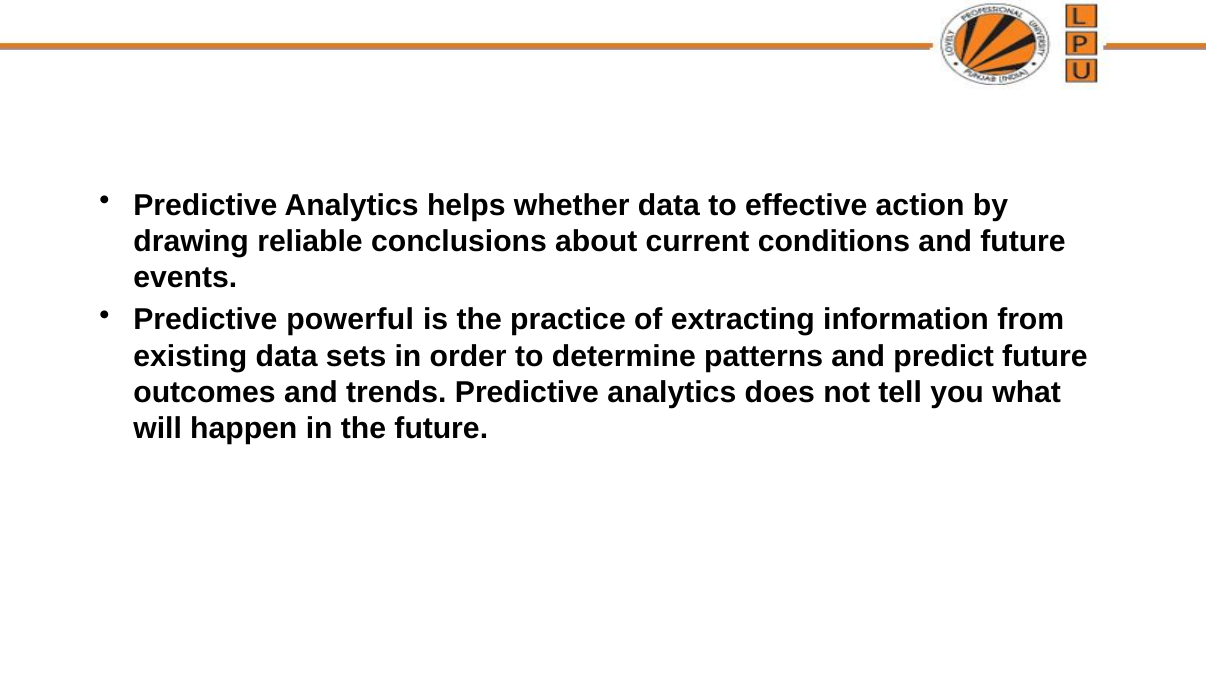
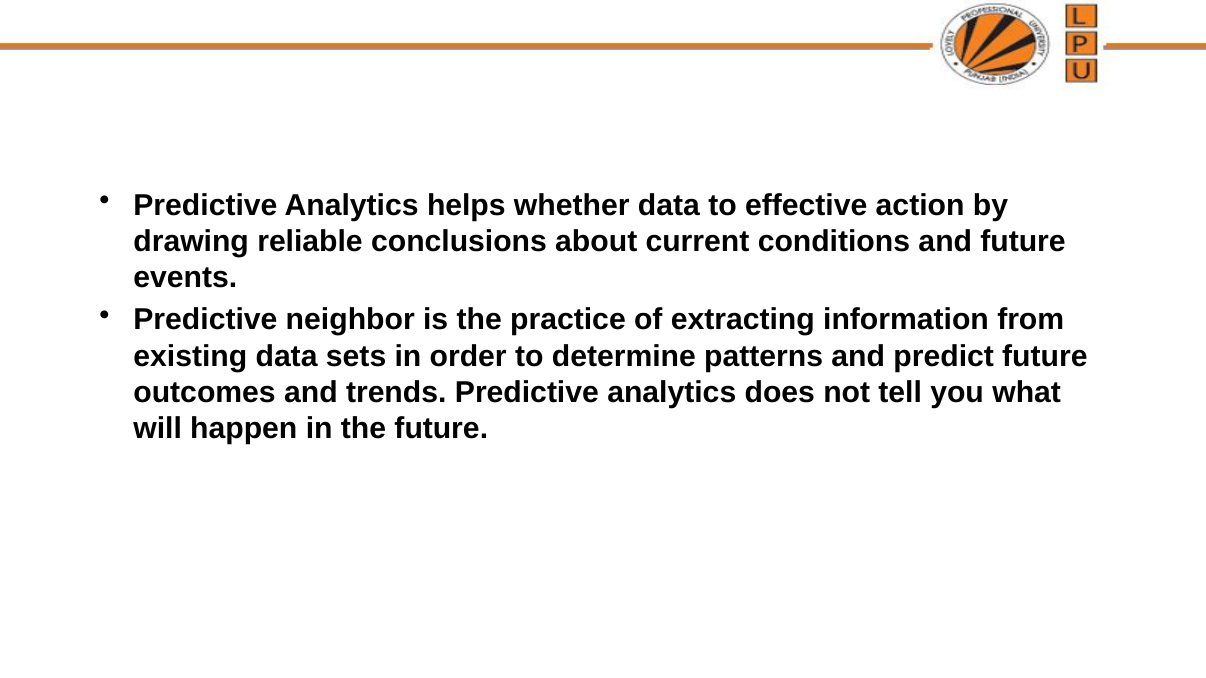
powerful: powerful -> neighbor
